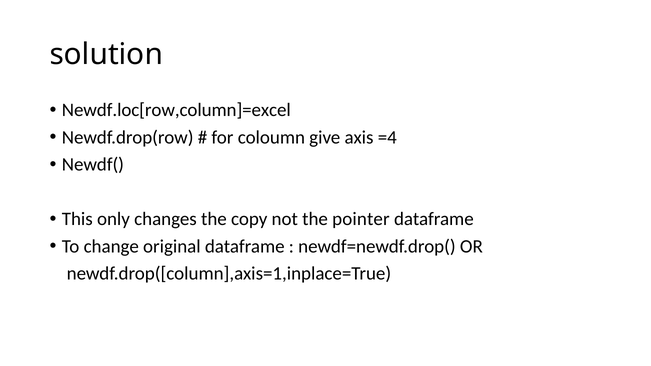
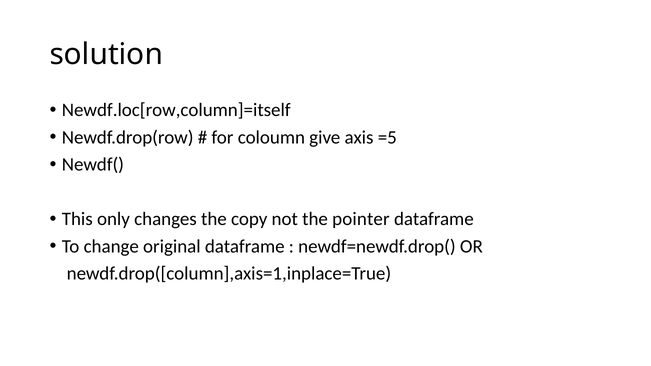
Newdf.loc[row,column]=excel: Newdf.loc[row,column]=excel -> Newdf.loc[row,column]=itself
=4: =4 -> =5
